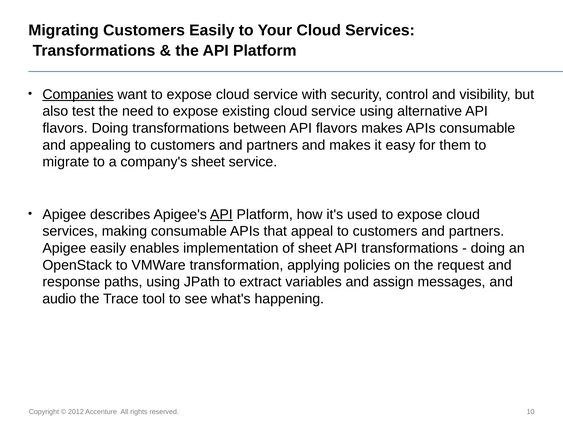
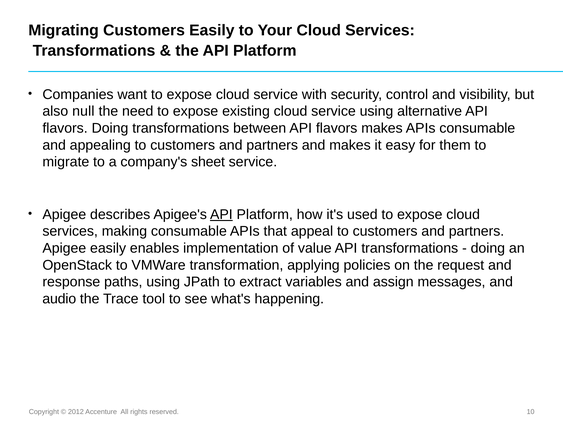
Companies underline: present -> none
test: test -> null
of sheet: sheet -> value
